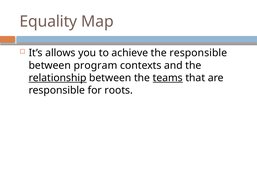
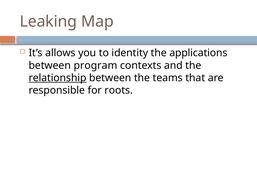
Equality: Equality -> Leaking
achieve: achieve -> identity
the responsible: responsible -> applications
teams underline: present -> none
